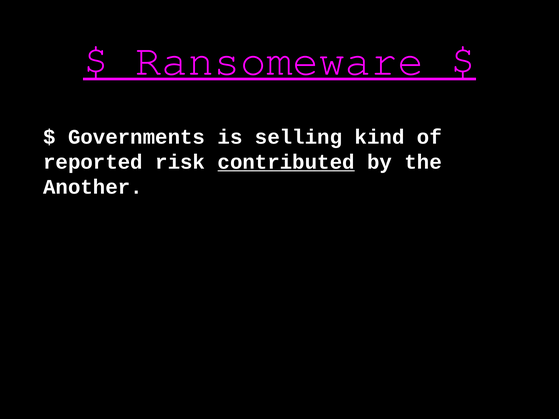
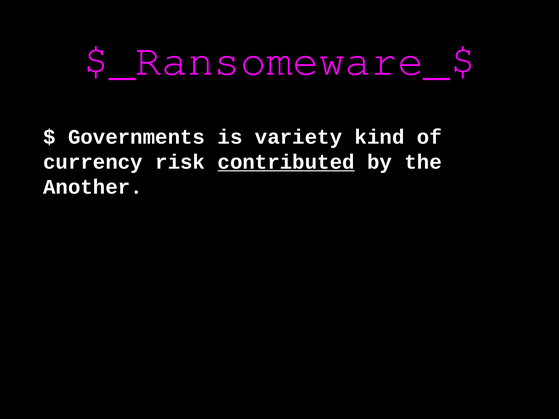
$_Ransomeware_$ underline: present -> none
selling: selling -> variety
reported: reported -> currency
